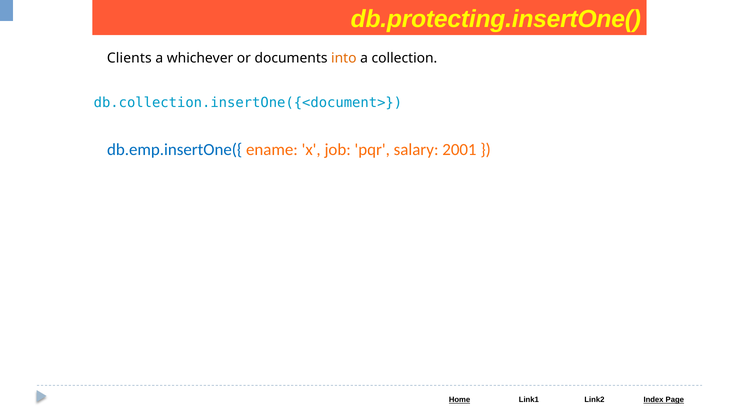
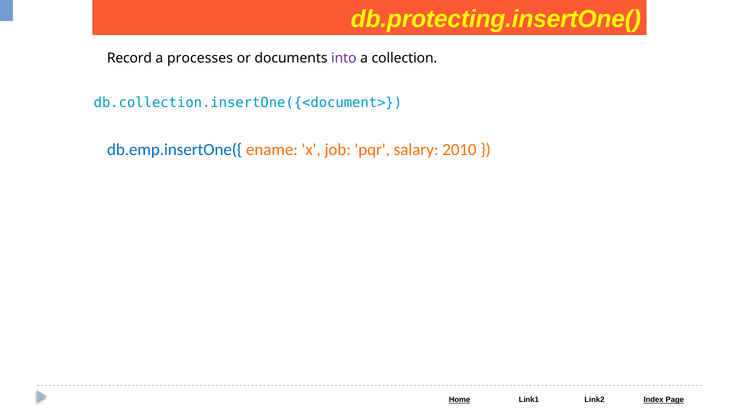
Clients: Clients -> Record
whichever: whichever -> processes
into colour: orange -> purple
2001: 2001 -> 2010
